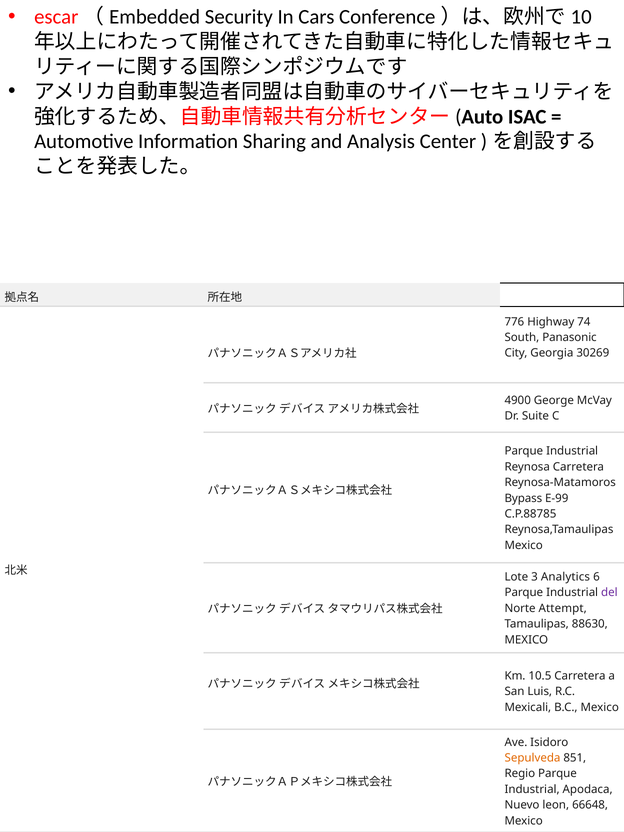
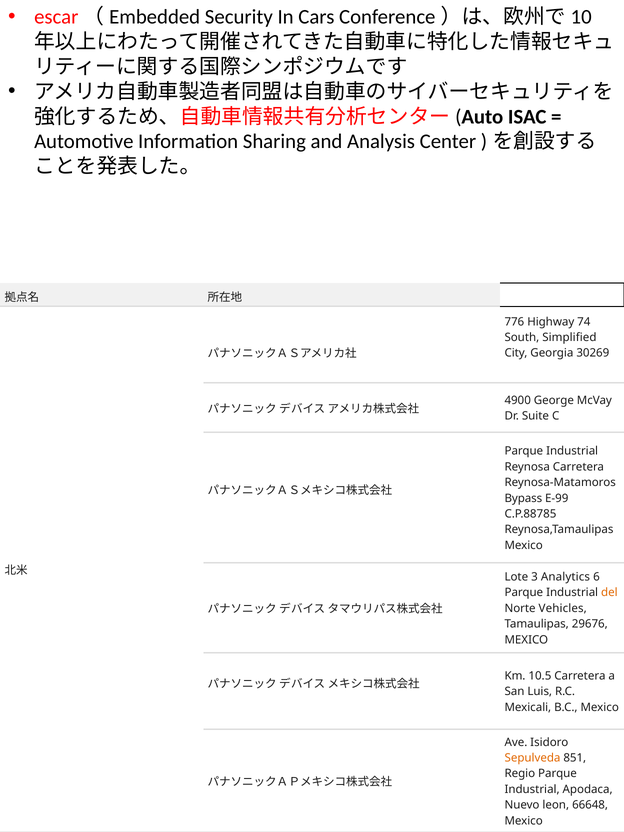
Panasonic: Panasonic -> Simplified
del colour: purple -> orange
Attempt: Attempt -> Vehicles
88630: 88630 -> 29676
